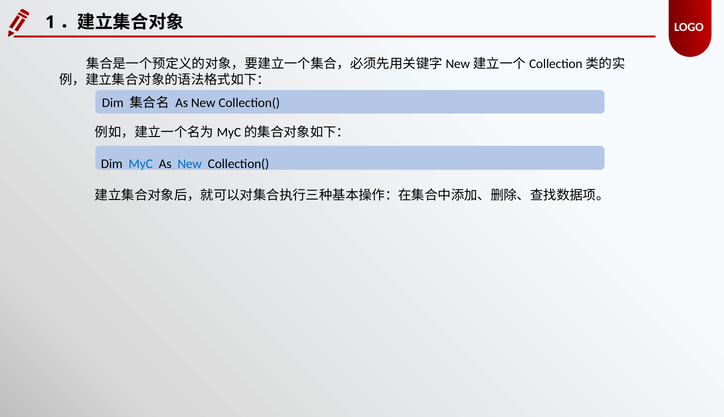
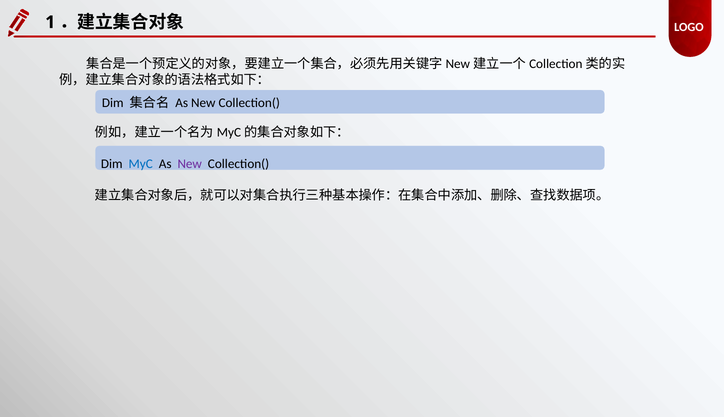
New at (190, 164) colour: blue -> purple
